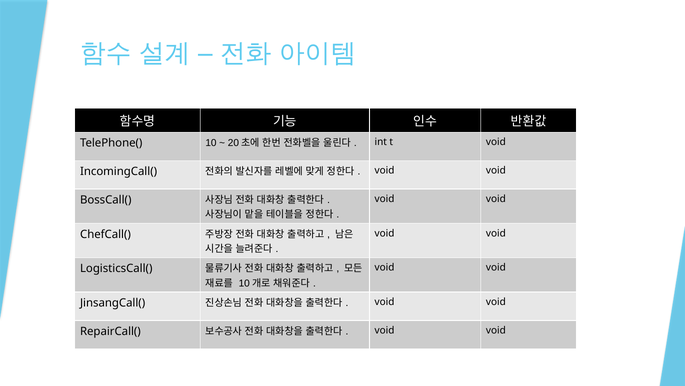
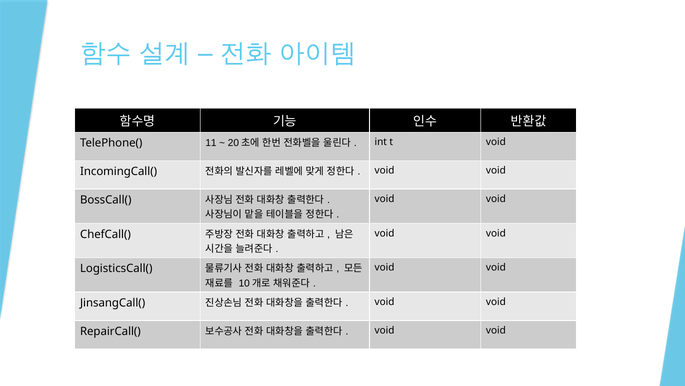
10: 10 -> 11
